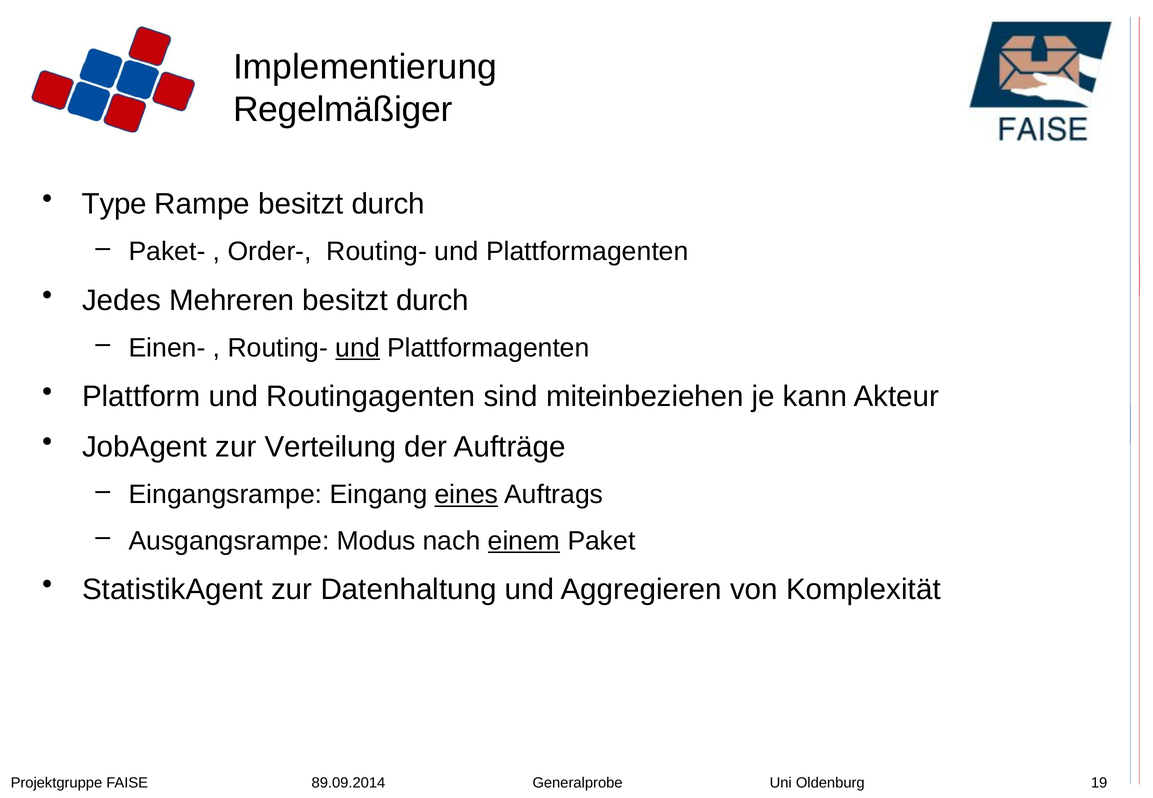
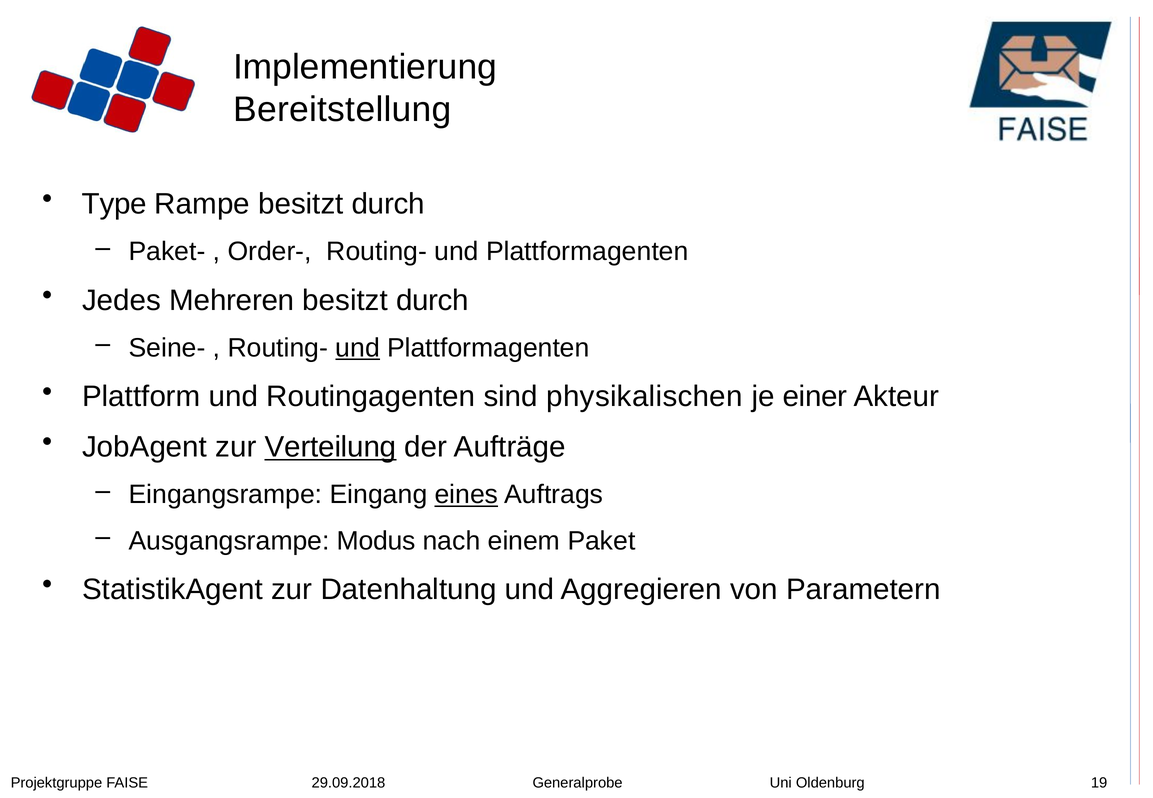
Regelmäßiger: Regelmäßiger -> Bereitstellung
Einen-: Einen- -> Seine-
miteinbeziehen: miteinbeziehen -> physikalischen
kann: kann -> einer
Verteilung underline: none -> present
einem underline: present -> none
Komplexität: Komplexität -> Parametern
89.09.2014: 89.09.2014 -> 29.09.2018
